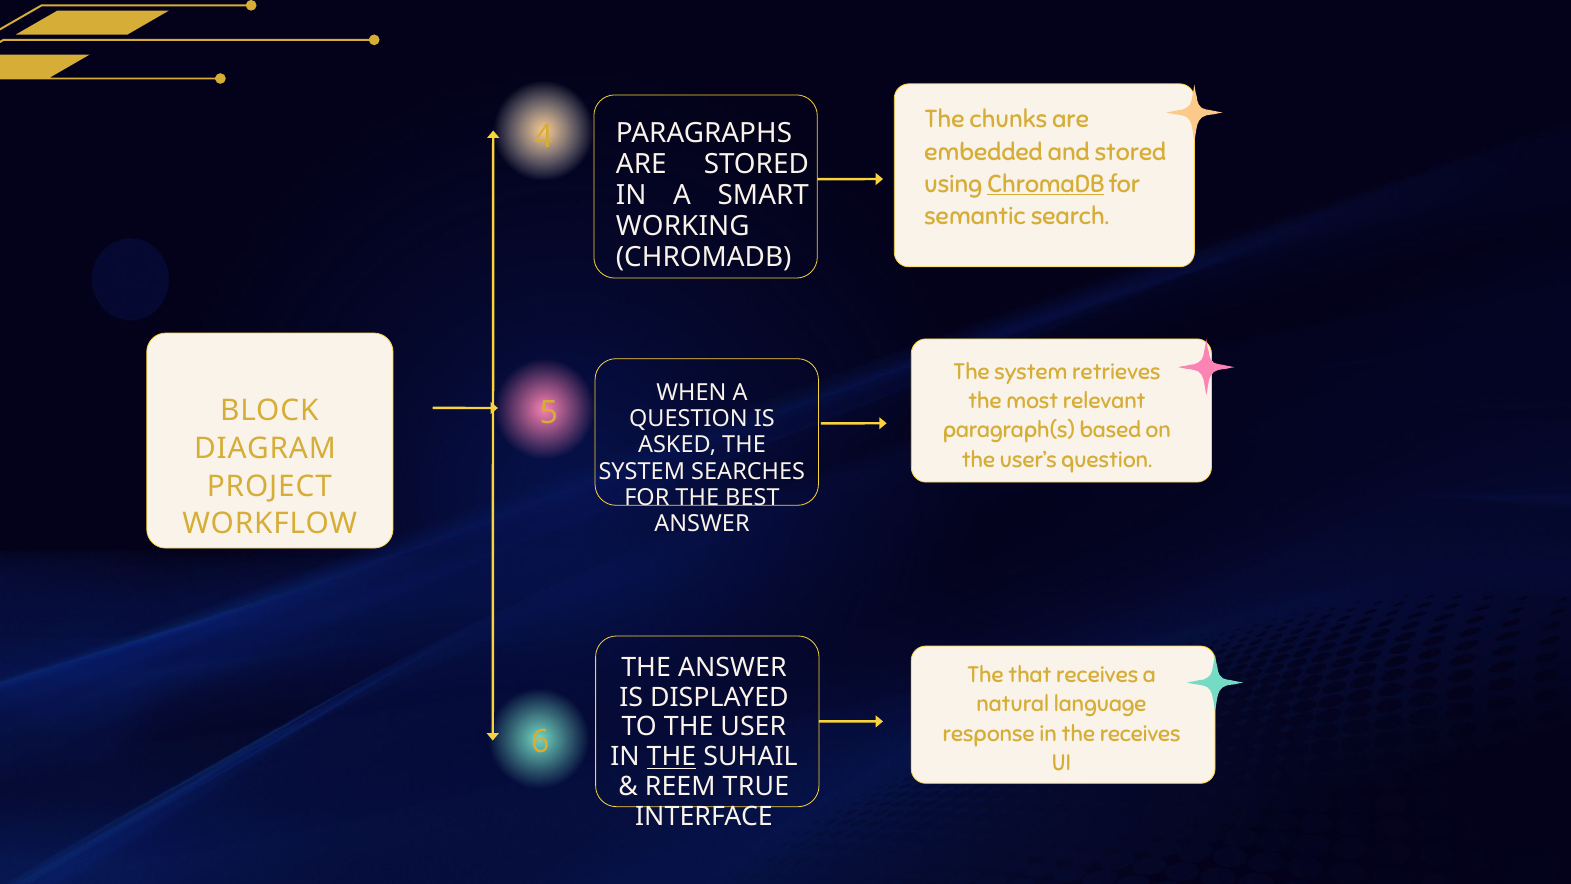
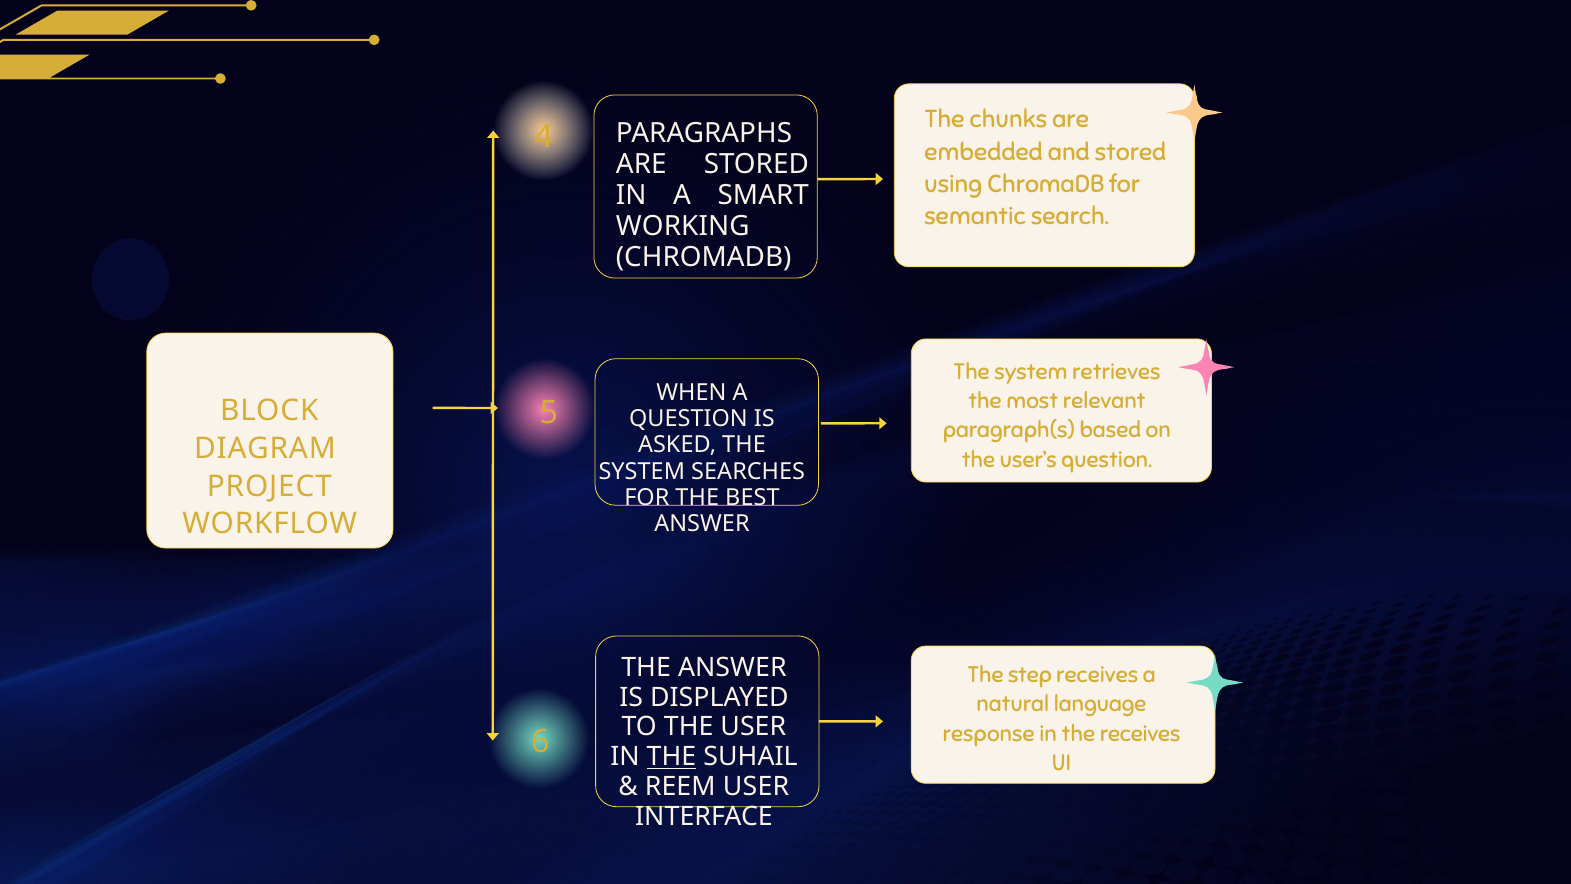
ChromaDB at (1046, 184) underline: present -> none
that: that -> step
REEM TRUE: TRUE -> USER
